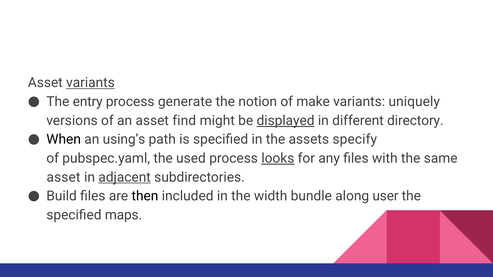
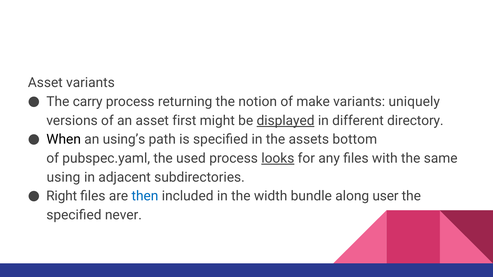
variants at (90, 83) underline: present -> none
entry: entry -> carry
generate: generate -> returning
find: find -> first
specify: specify -> bottom
asset at (63, 177): asset -> using
adjacent underline: present -> none
Build: Build -> Right
then colour: black -> blue
maps: maps -> never
